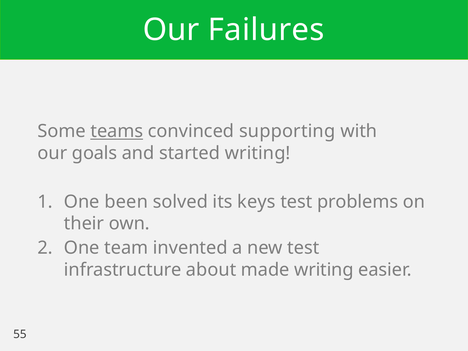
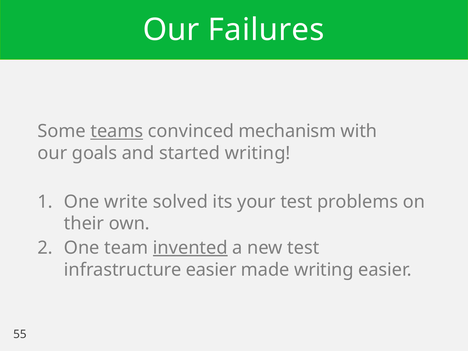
supporting: supporting -> mechanism
been: been -> write
keys: keys -> your
invented underline: none -> present
infrastructure about: about -> easier
